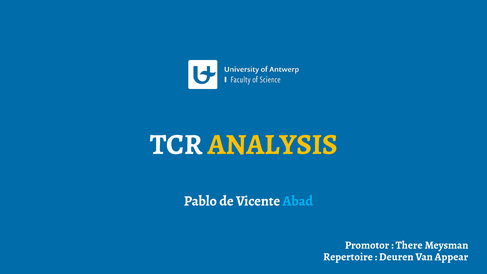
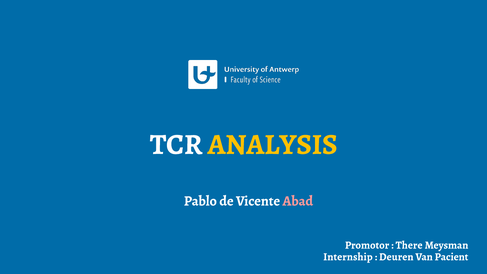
Abad colour: light blue -> pink
Repertoire: Repertoire -> Internship
Appear: Appear -> Pacient
